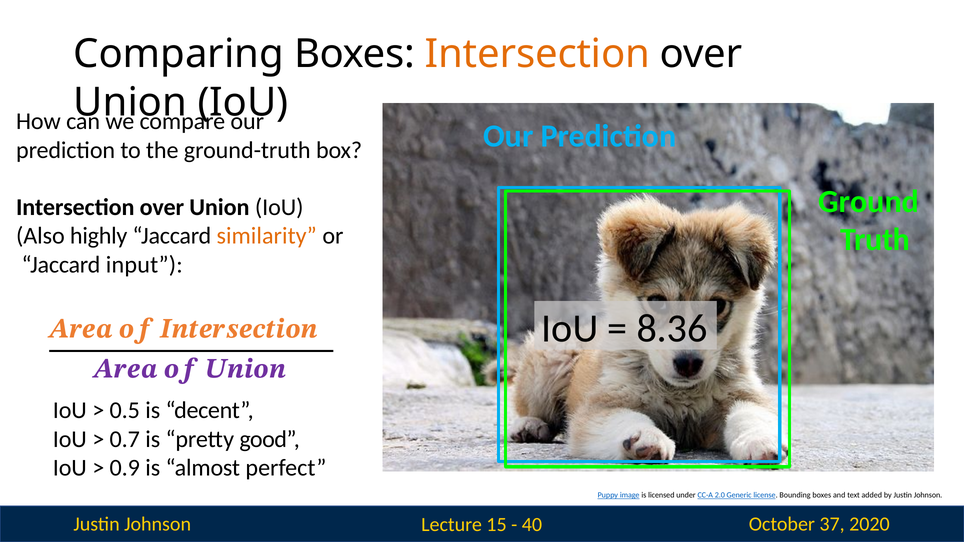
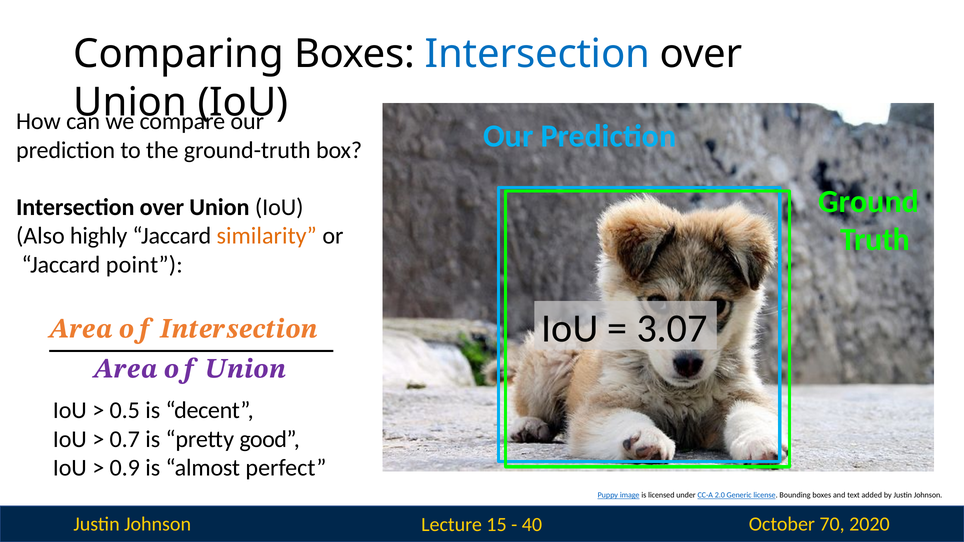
Intersection at (537, 54) colour: orange -> blue
input: input -> point
8.36: 8.36 -> 3.07
37: 37 -> 70
